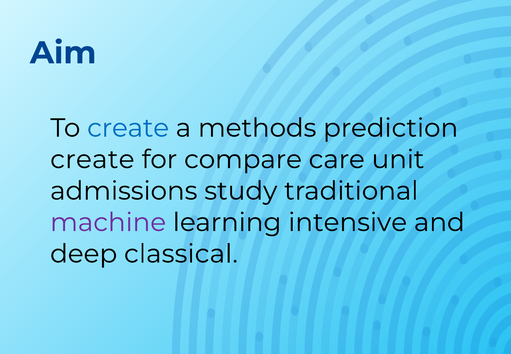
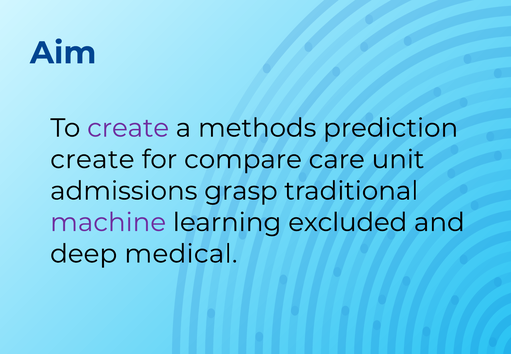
create at (128, 128) colour: blue -> purple
study: study -> grasp
intensive: intensive -> excluded
classical: classical -> medical
